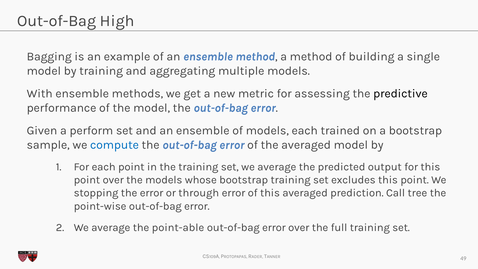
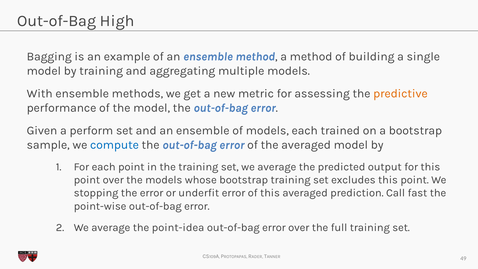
predictive colour: black -> orange
through: through -> underfit
tree: tree -> fast
point-able: point-able -> point-idea
